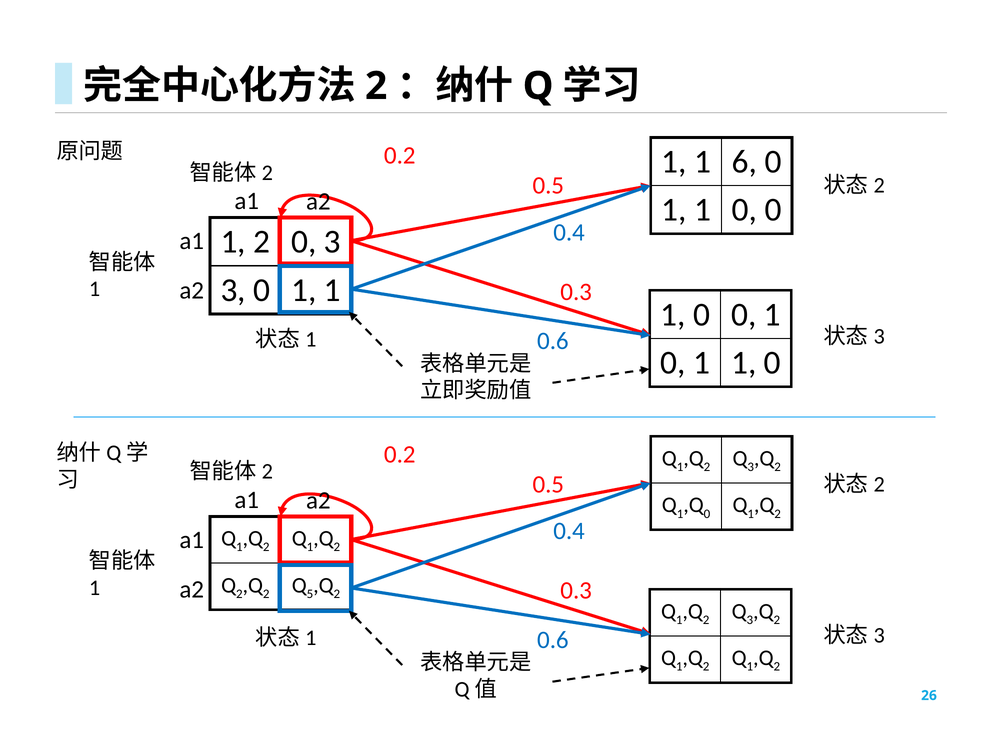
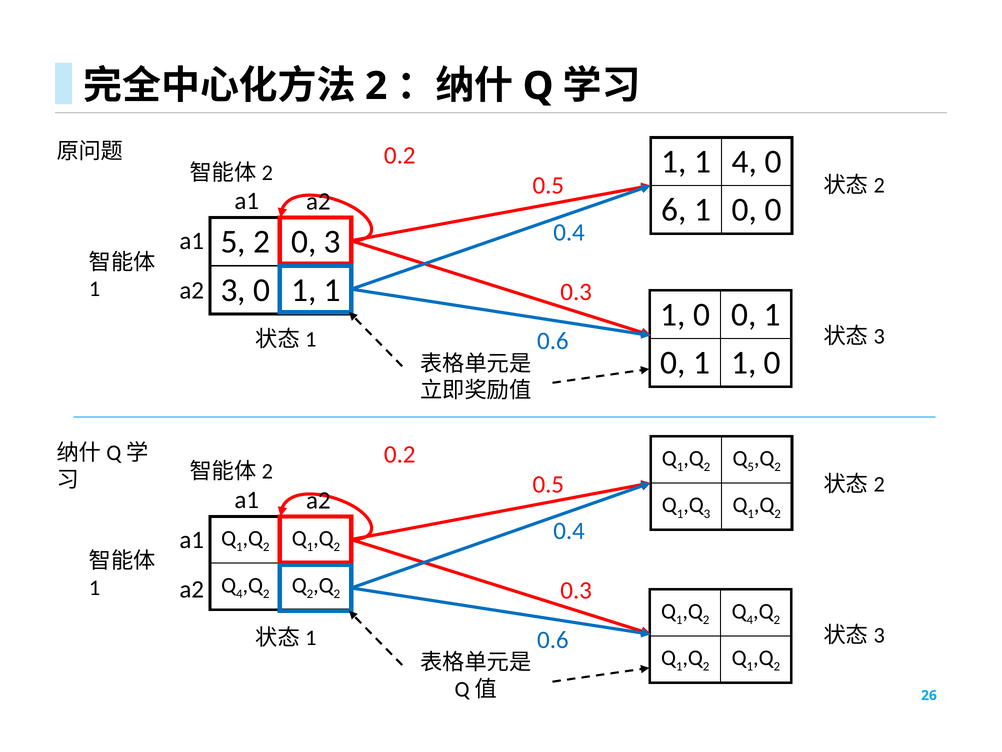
1 6: 6 -> 4
1 at (674, 210): 1 -> 6
1 at (233, 242): 1 -> 5
3 at (751, 467): 3 -> 5
0 at (707, 513): 0 -> 3
2 at (239, 594): 2 -> 4
5 at (310, 594): 5 -> 2
3 at (750, 620): 3 -> 4
